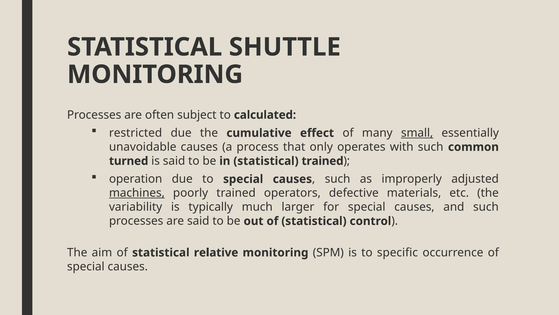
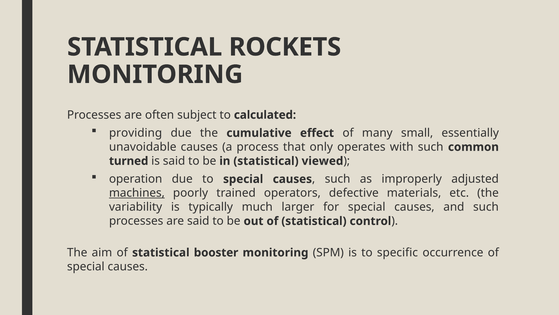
SHUTTLE: SHUTTLE -> ROCKETS
restricted: restricted -> providing
small underline: present -> none
statistical trained: trained -> viewed
relative: relative -> booster
